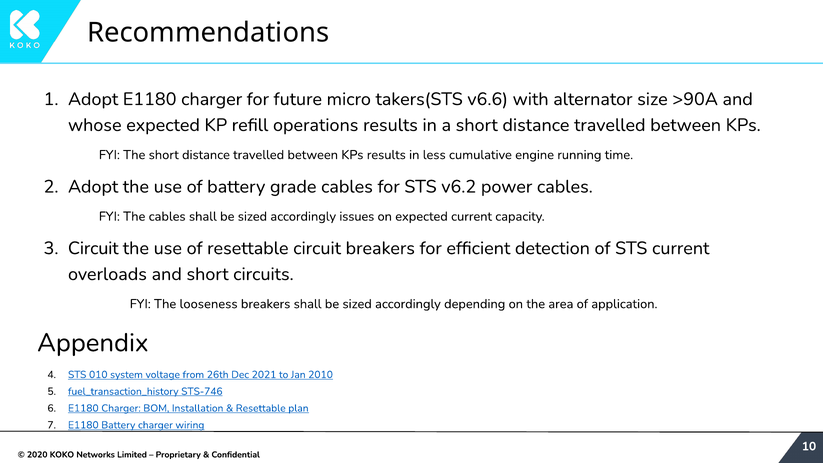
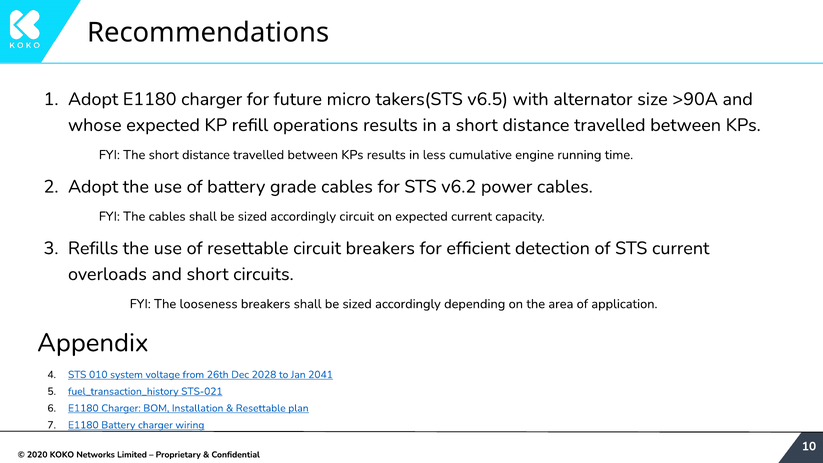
v6.6: v6.6 -> v6.5
accordingly issues: issues -> circuit
Circuit at (93, 248): Circuit -> Refills
2021: 2021 -> 2028
2010: 2010 -> 2041
STS-746: STS-746 -> STS-021
